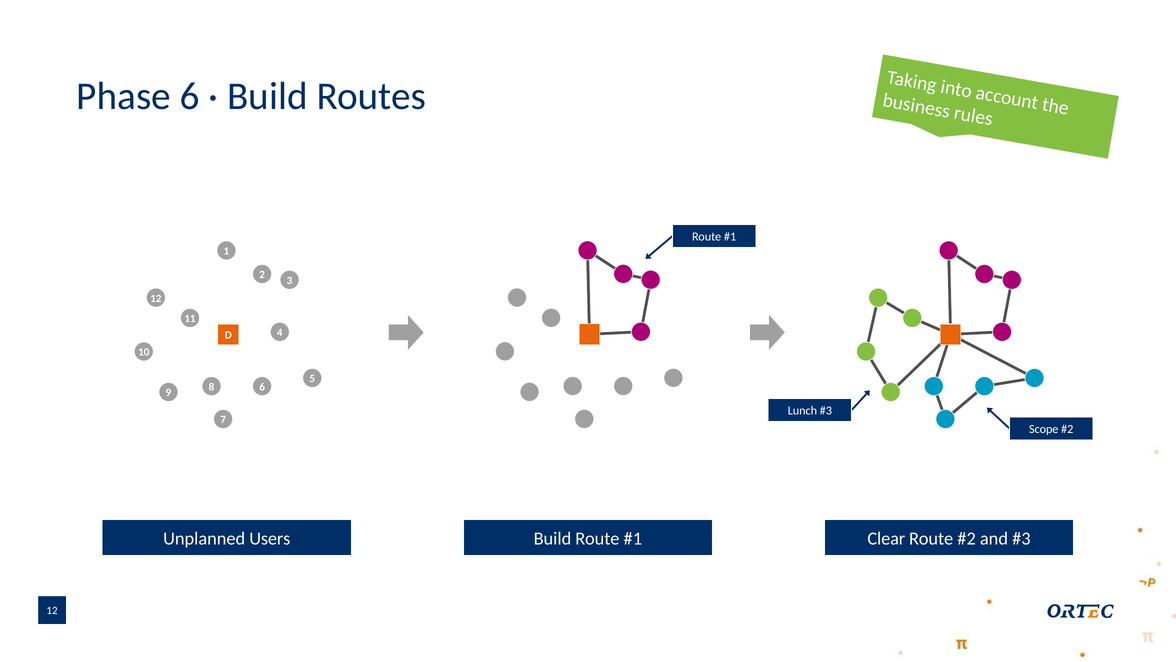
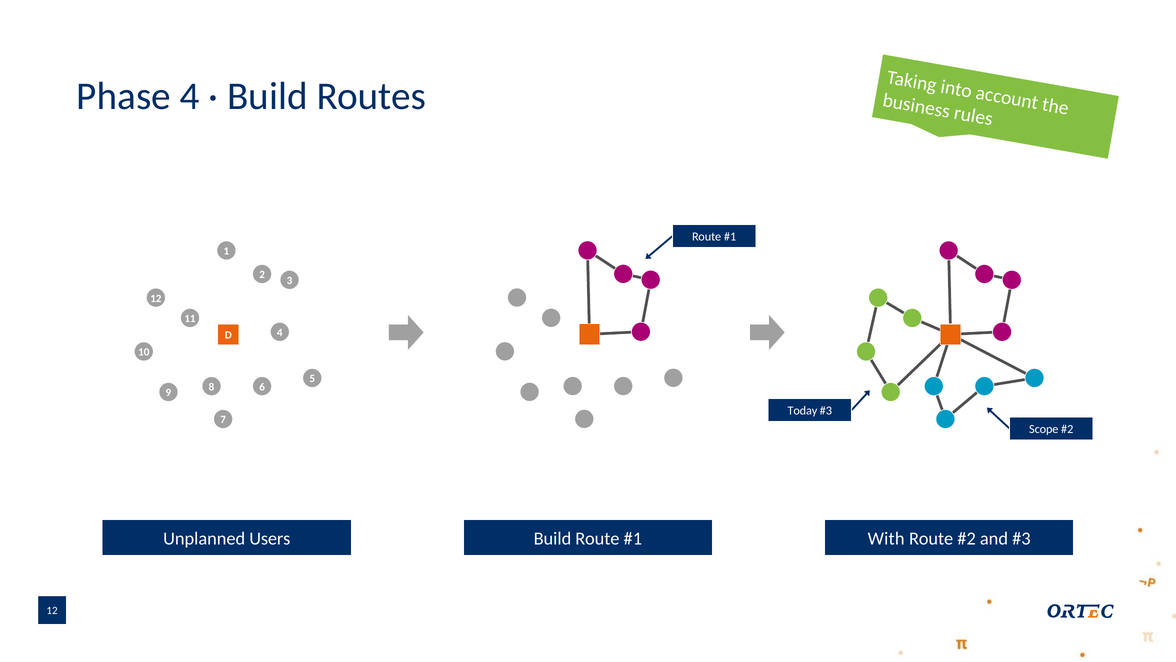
Phase 6: 6 -> 4
Lunch: Lunch -> Today
Clear: Clear -> With
